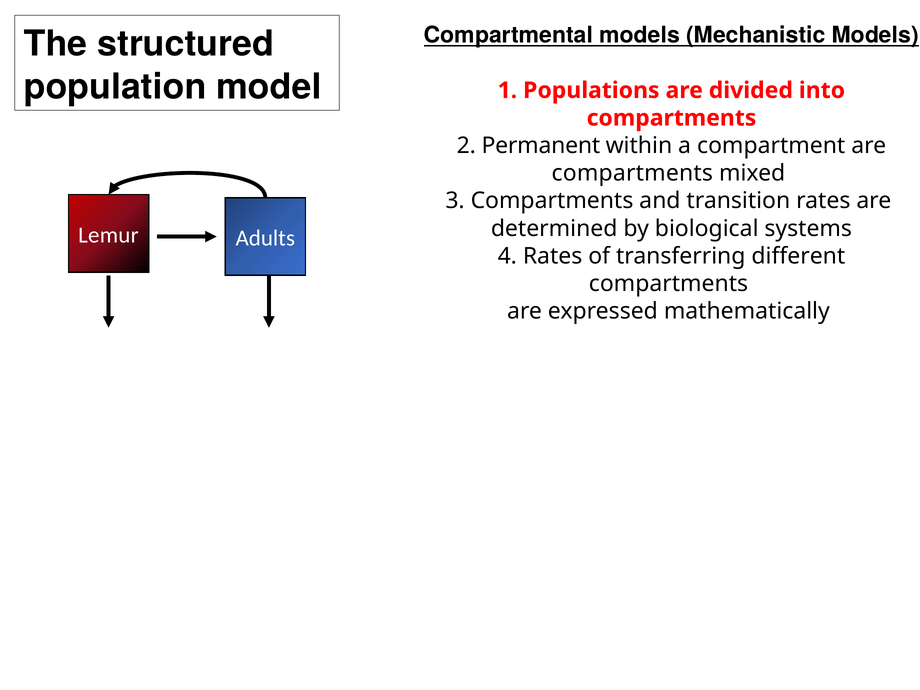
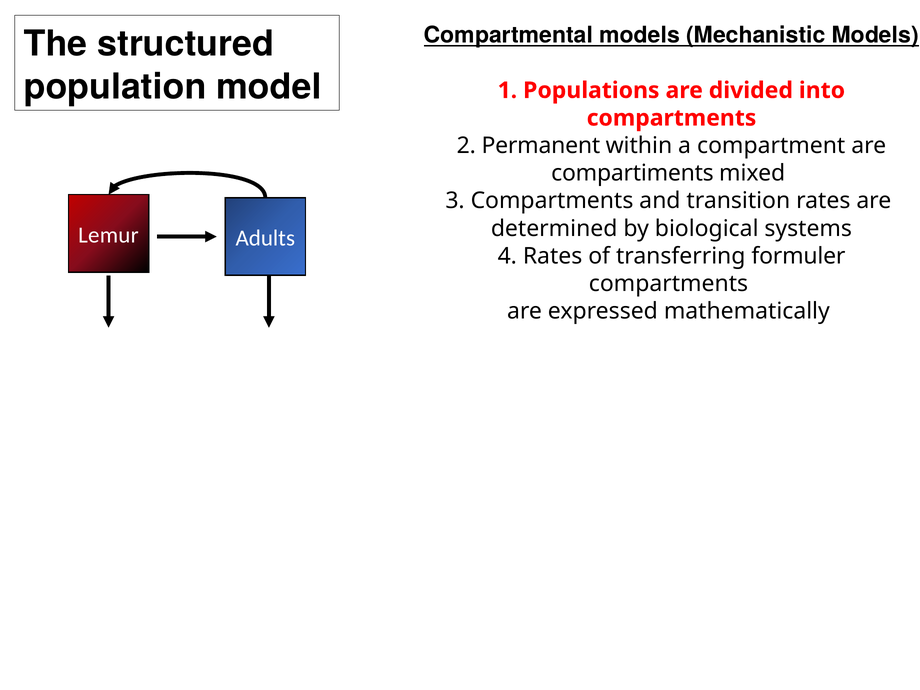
compartments at (632, 173): compartments -> compartiments
different: different -> formuler
